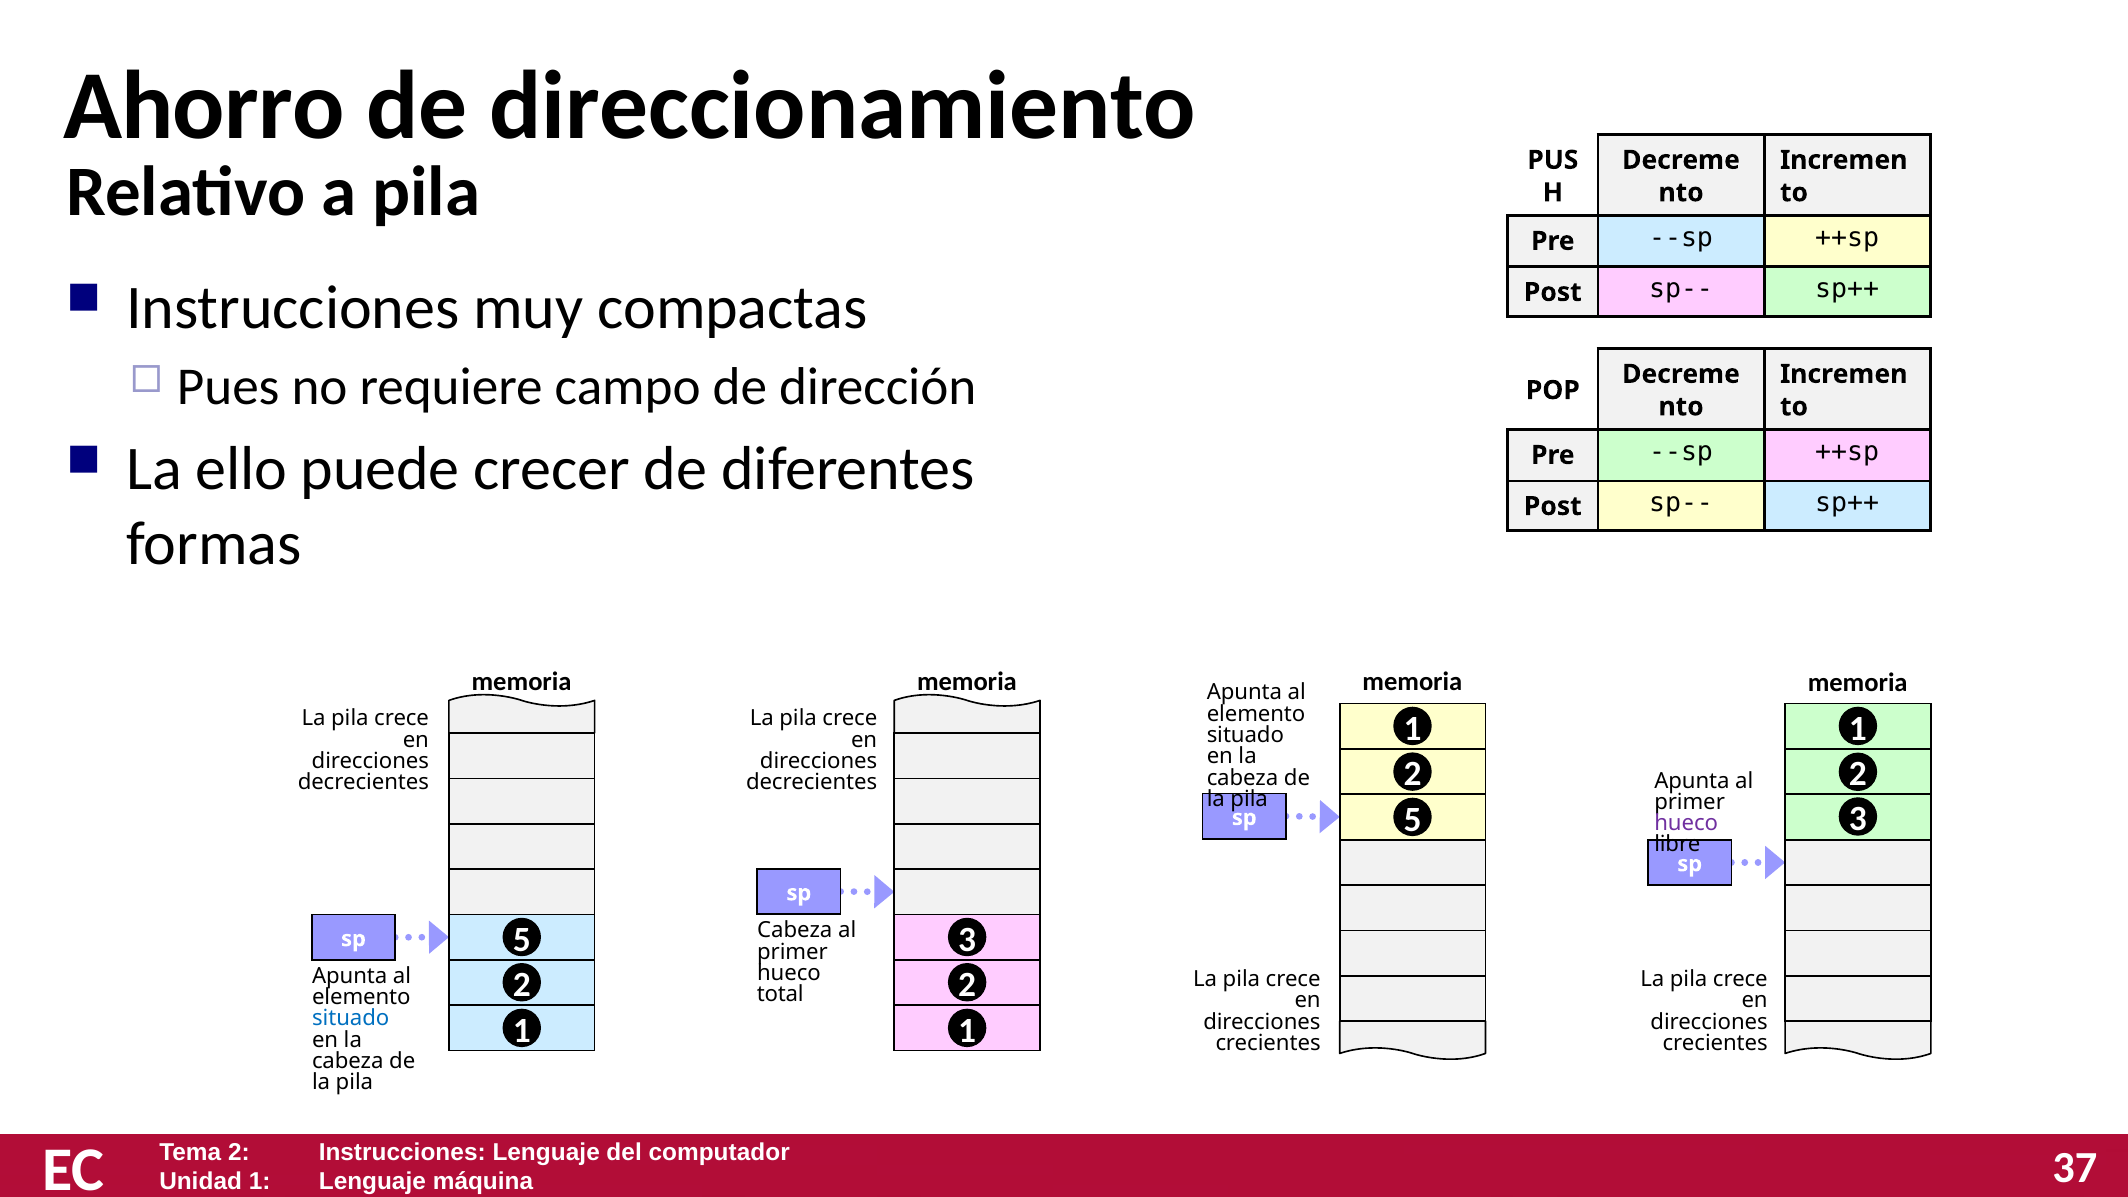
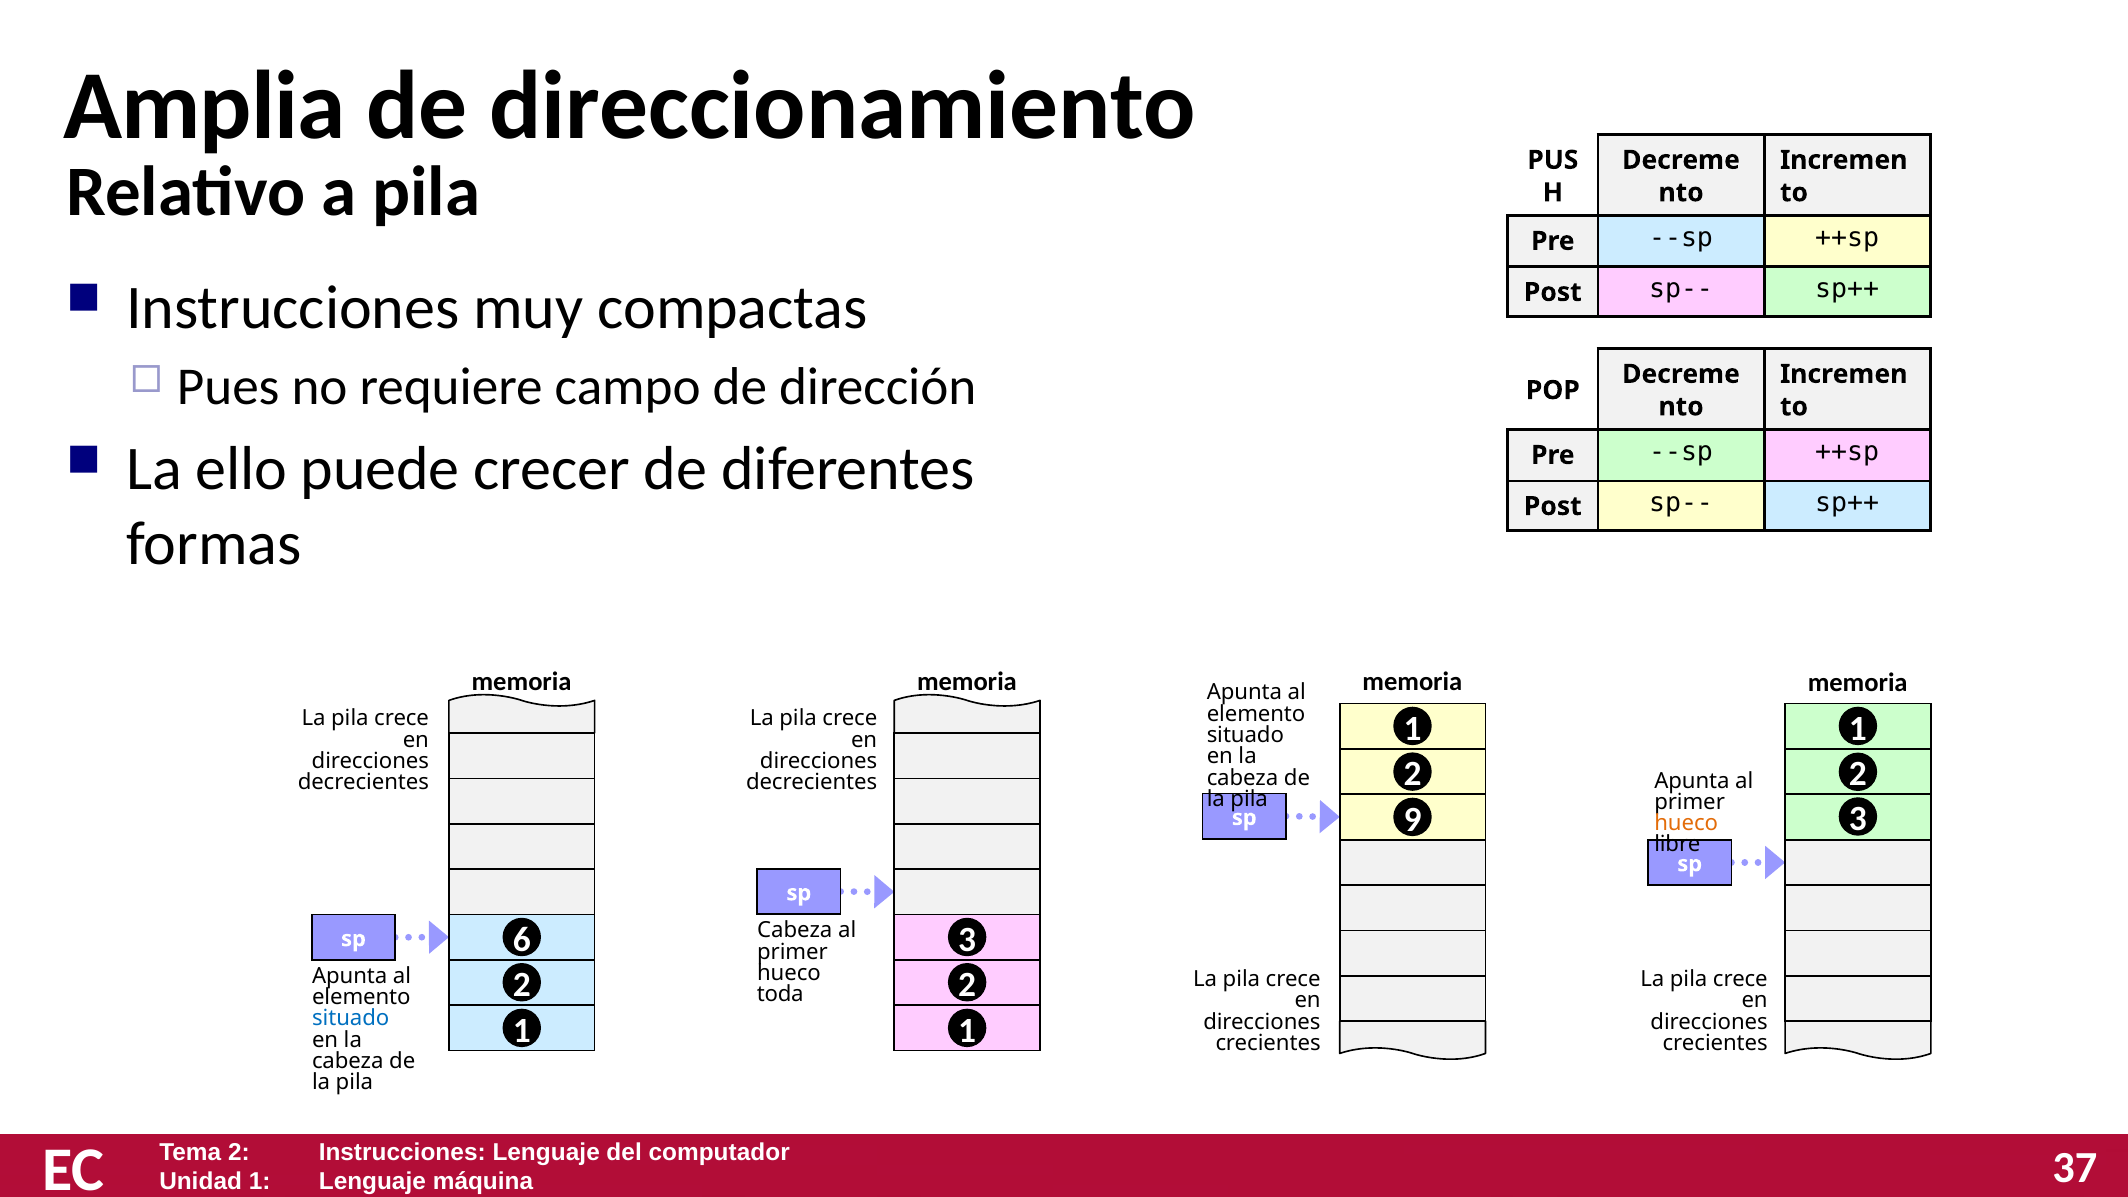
Ahorro: Ahorro -> Amplia
5 at (1412, 819): 5 -> 9
hueco at (1686, 823) colour: purple -> orange
5 at (522, 939): 5 -> 6
total: total -> toda
